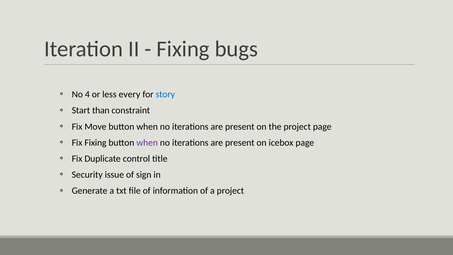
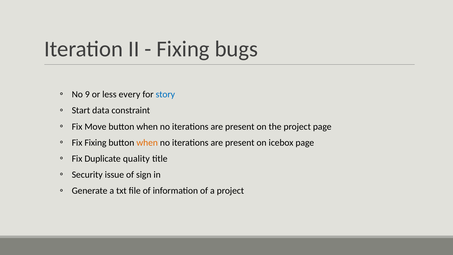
4: 4 -> 9
than: than -> data
when at (147, 143) colour: purple -> orange
control: control -> quality
